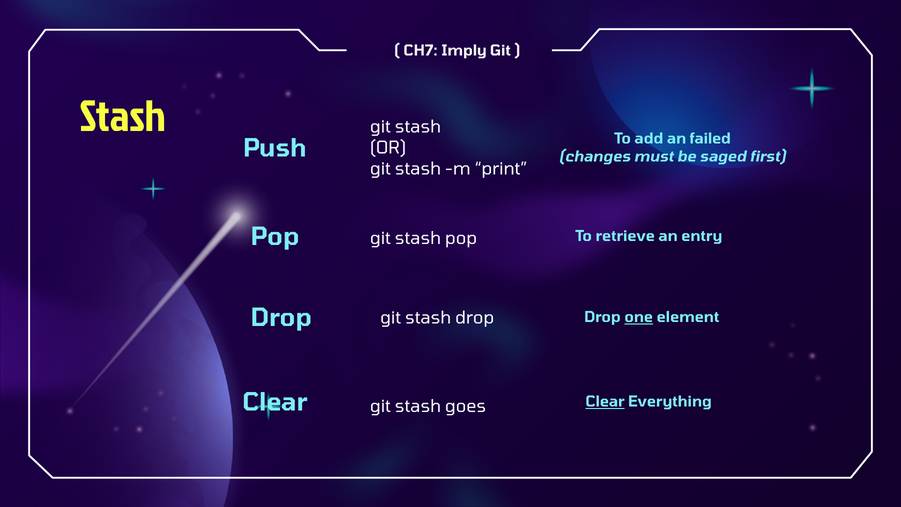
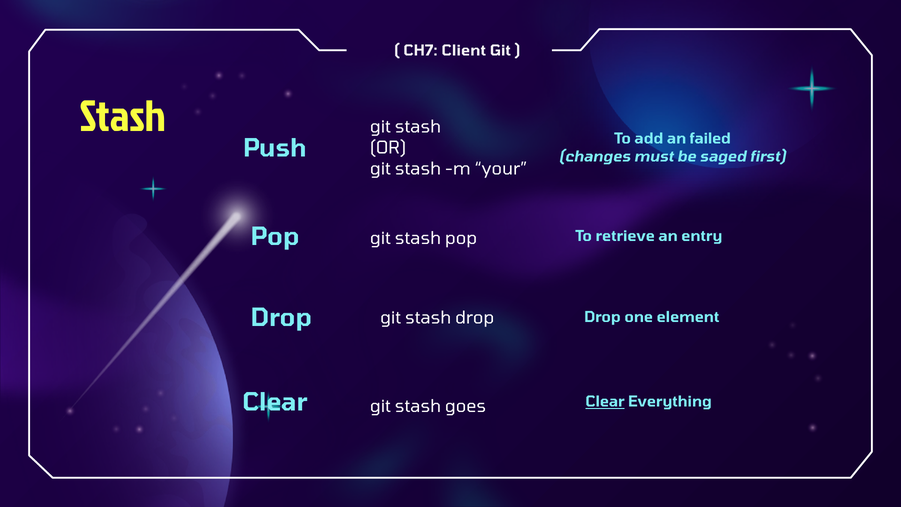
Imply: Imply -> Client
print: print -> your
one underline: present -> none
